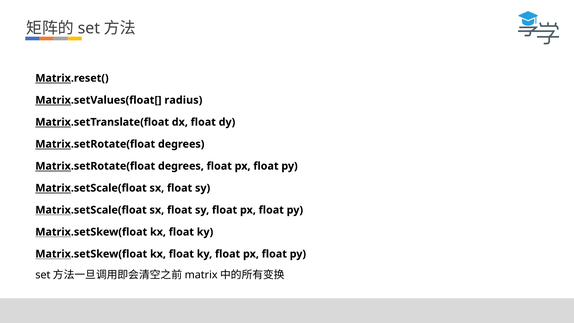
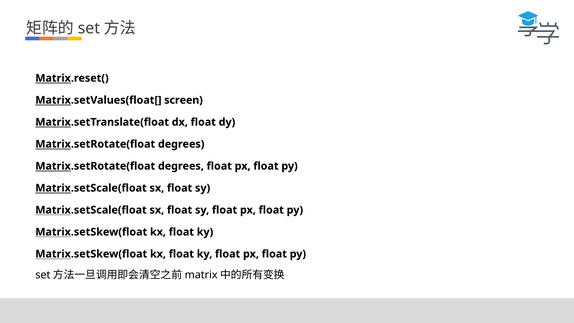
radius: radius -> screen
